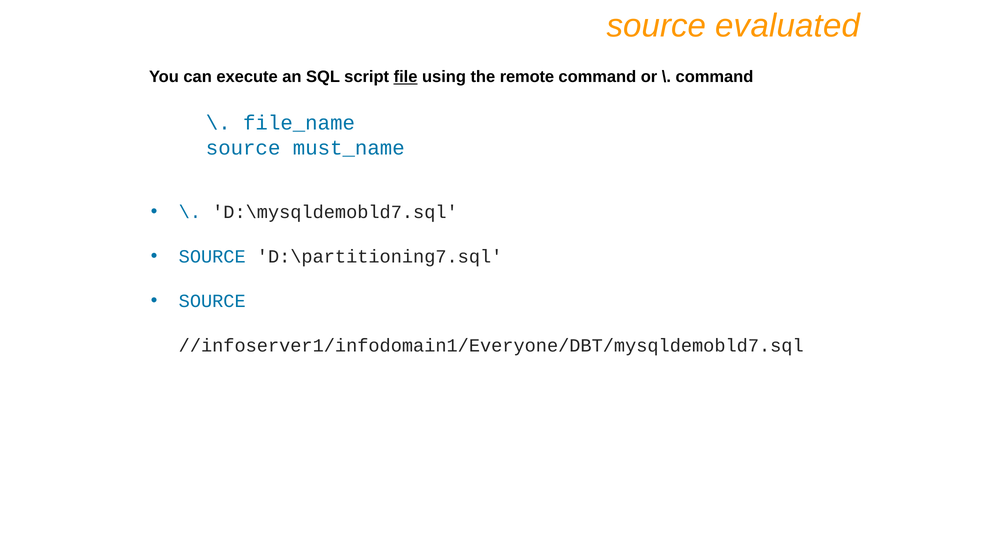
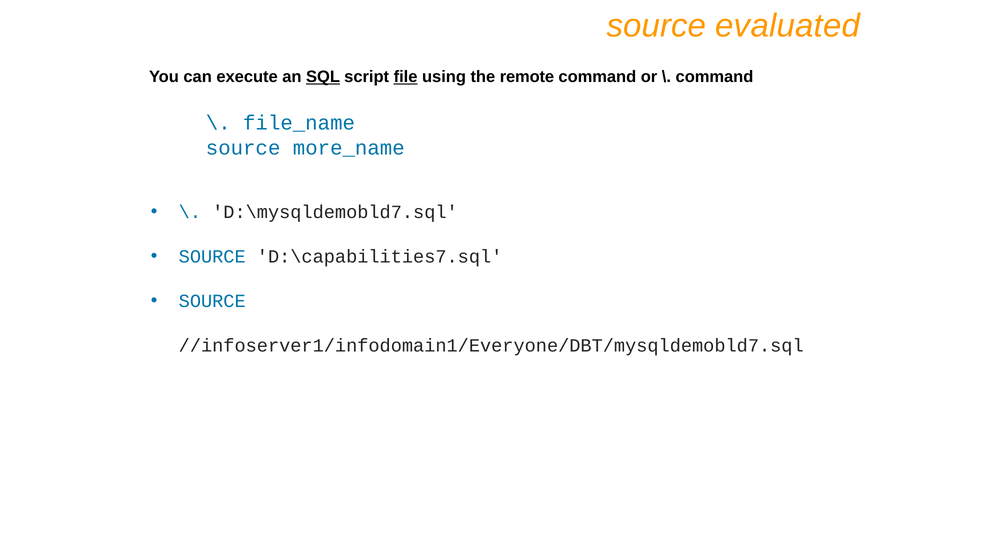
SQL underline: none -> present
must_name: must_name -> more_name
D:\partitioning7.sql: D:\partitioning7.sql -> D:\capabilities7.sql
